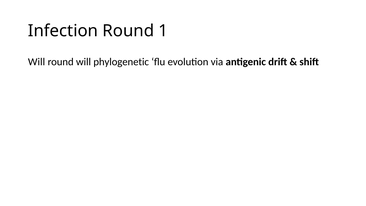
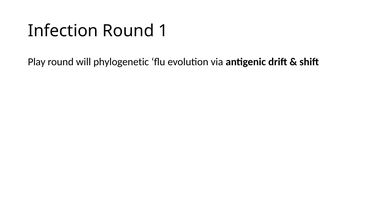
Will at (37, 62): Will -> Play
